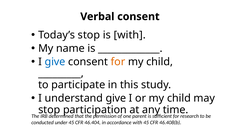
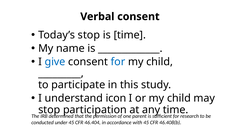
is with: with -> time
for at (118, 62) colour: orange -> blue
understand give: give -> icon
